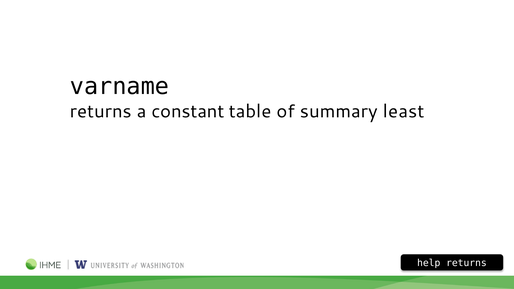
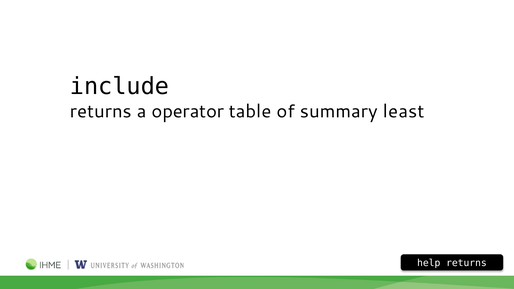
varname: varname -> include
constant: constant -> operator
